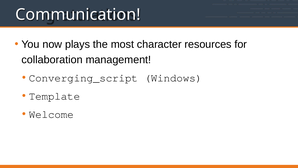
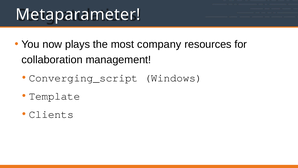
Communication: Communication -> Metaparameter
character: character -> company
Welcome: Welcome -> Clients
